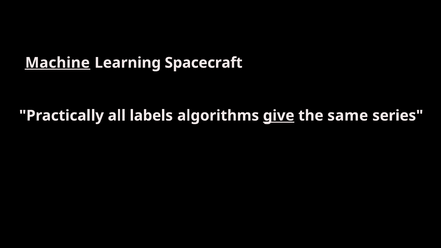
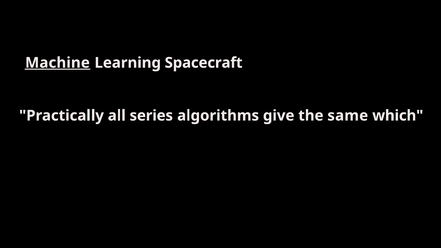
labels: labels -> series
give underline: present -> none
series: series -> which
